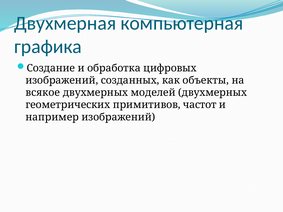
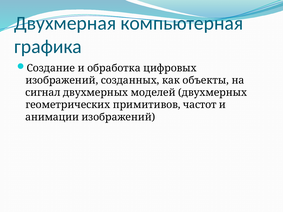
всякое: всякое -> сигнал
например: например -> анимации
